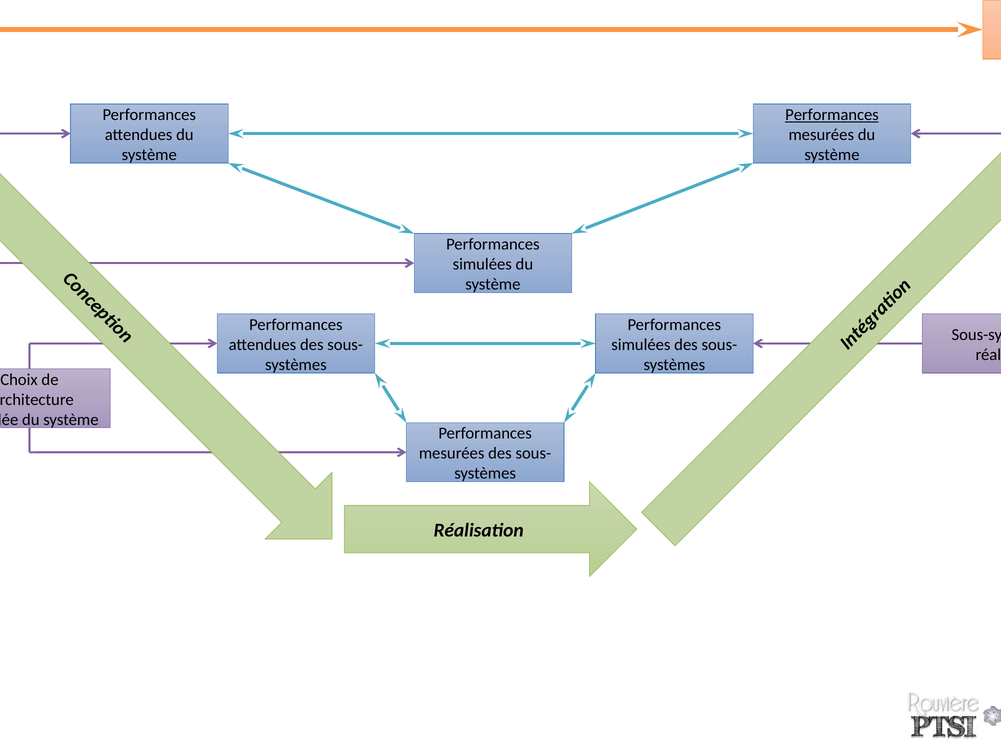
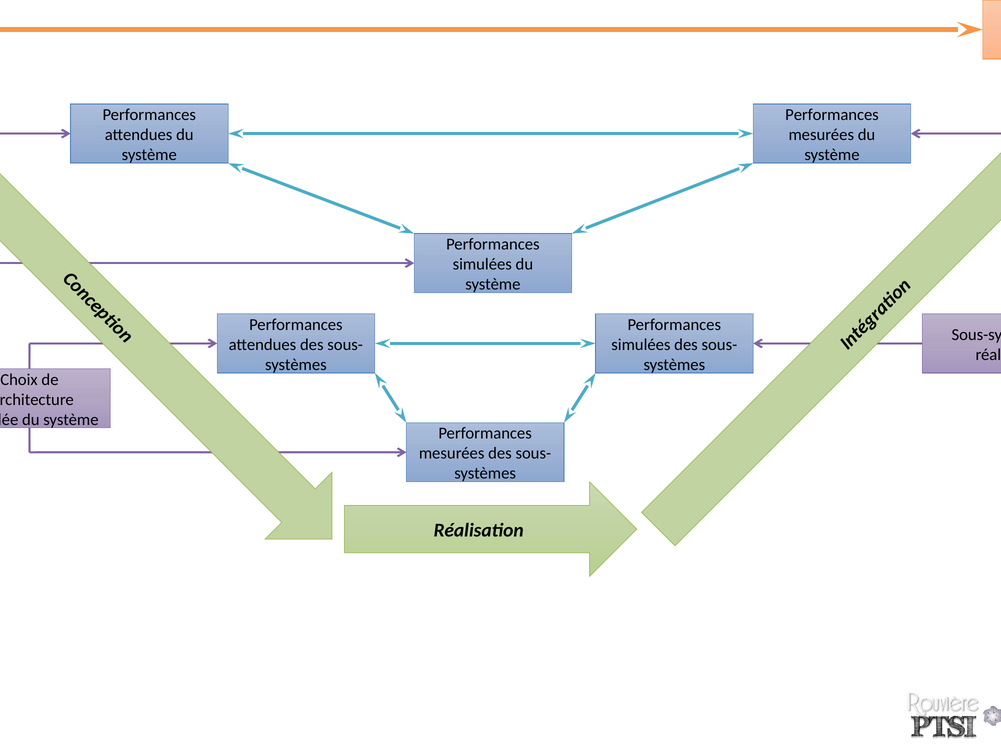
Performances at (832, 115) underline: present -> none
